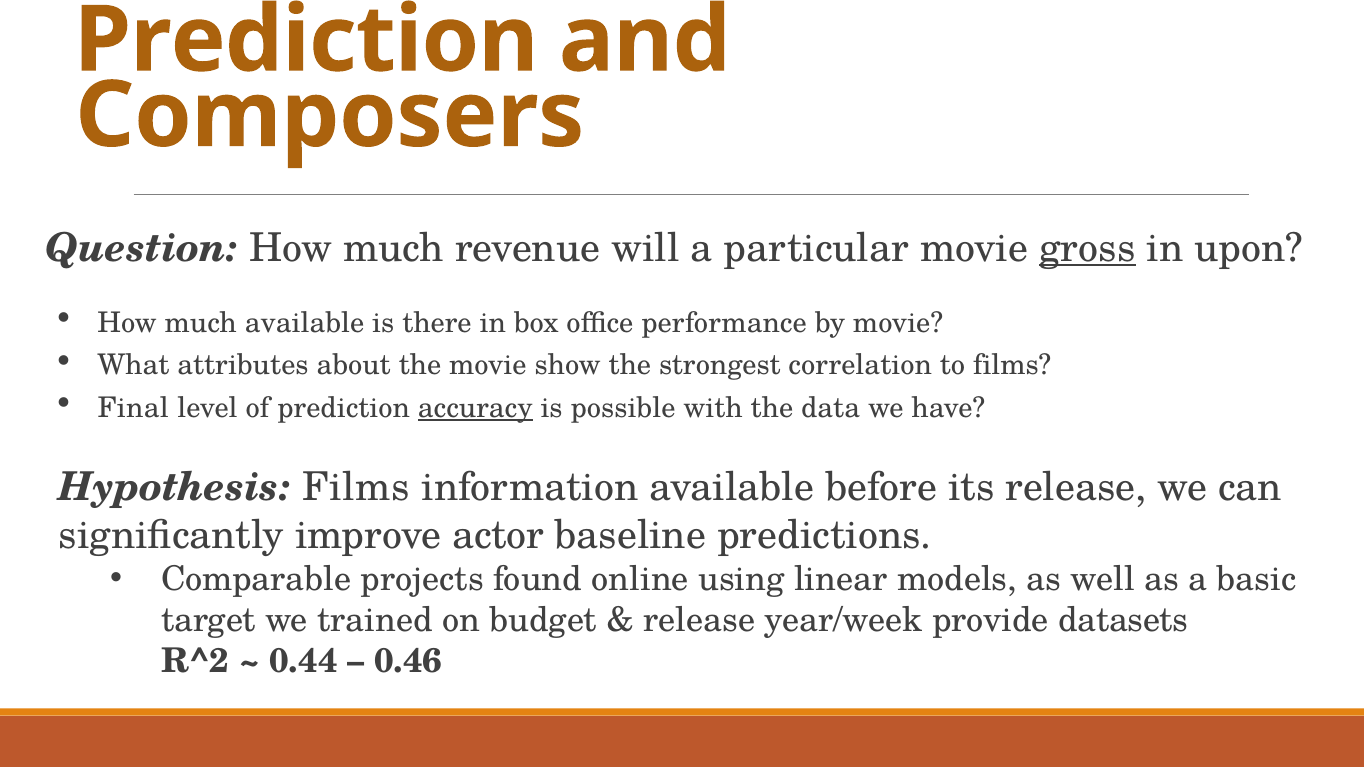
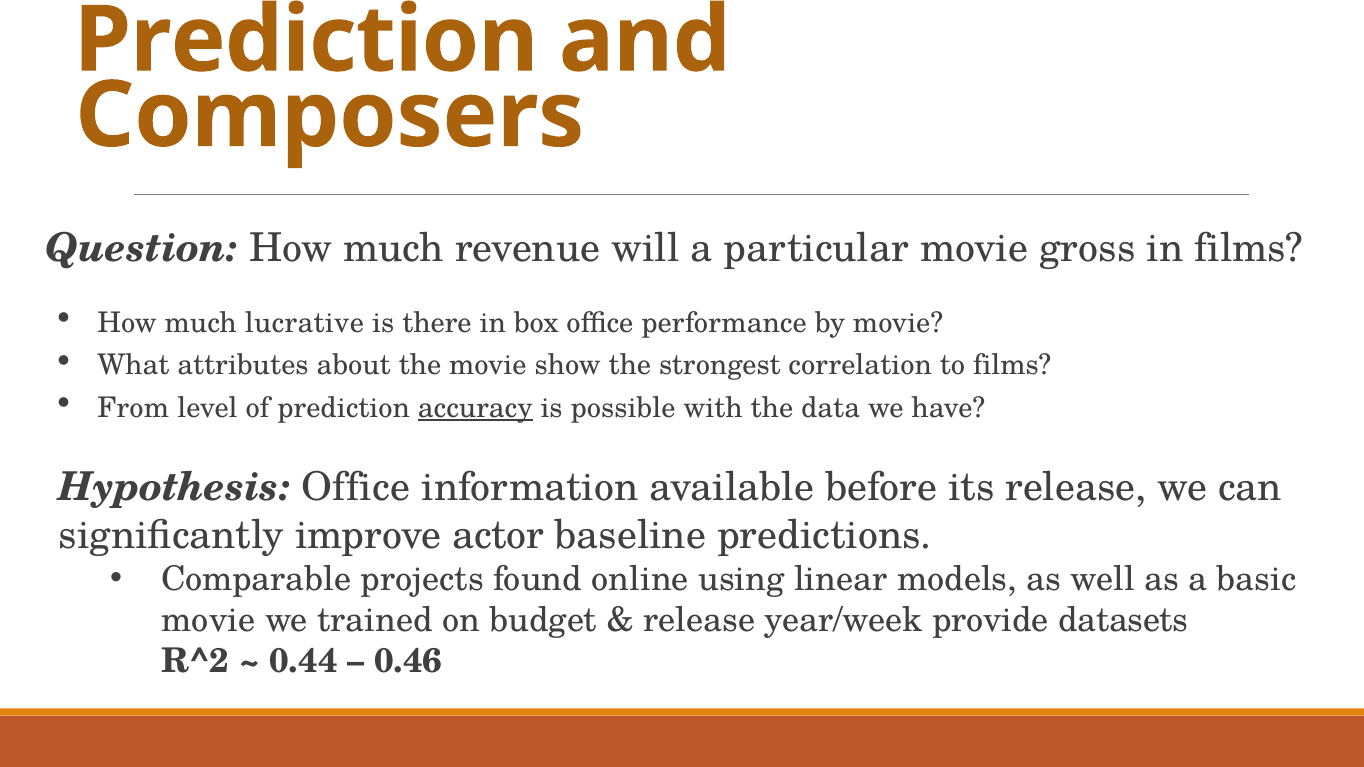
gross underline: present -> none
in upon: upon -> films
much available: available -> lucrative
Final: Final -> From
Hypothesis Films: Films -> Office
target at (209, 620): target -> movie
